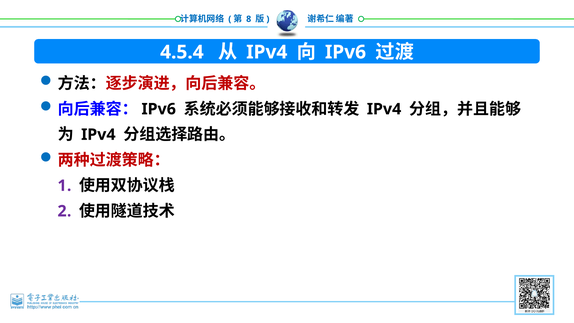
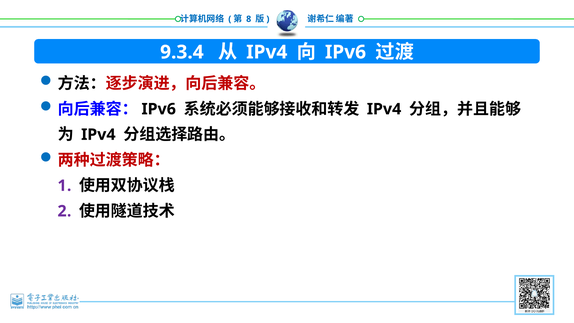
4.5.4: 4.5.4 -> 9.3.4
